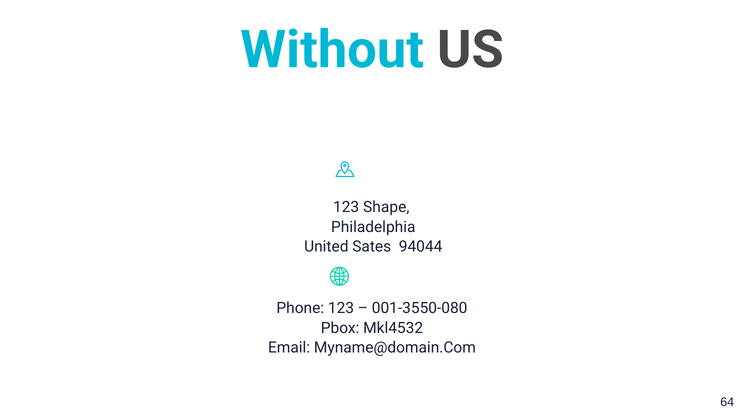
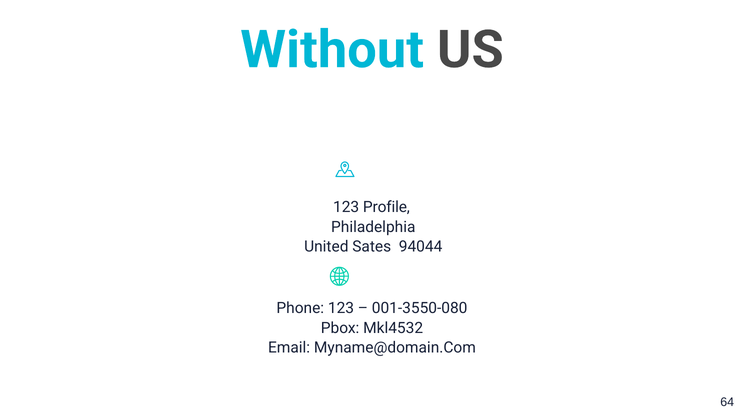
Shape: Shape -> Profile
